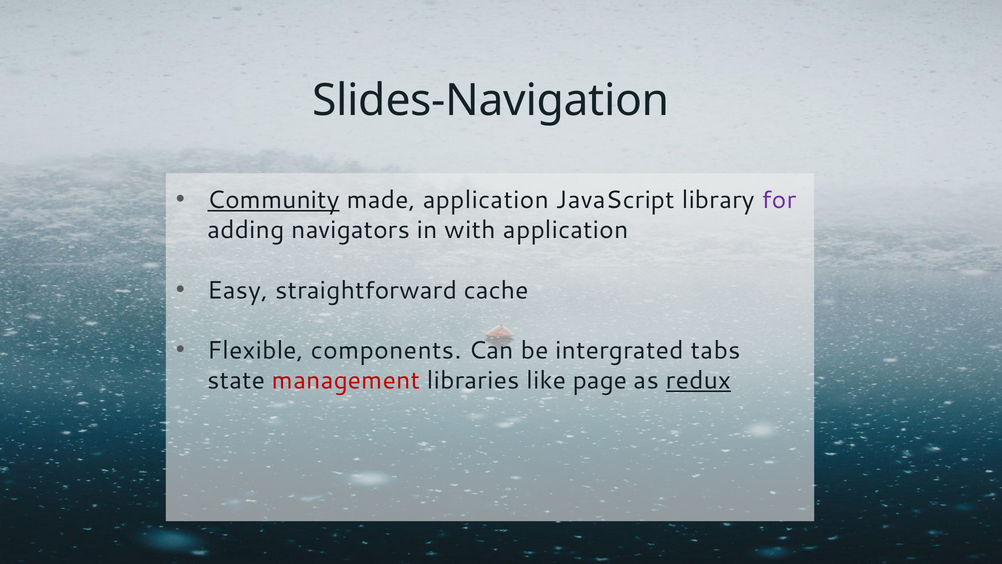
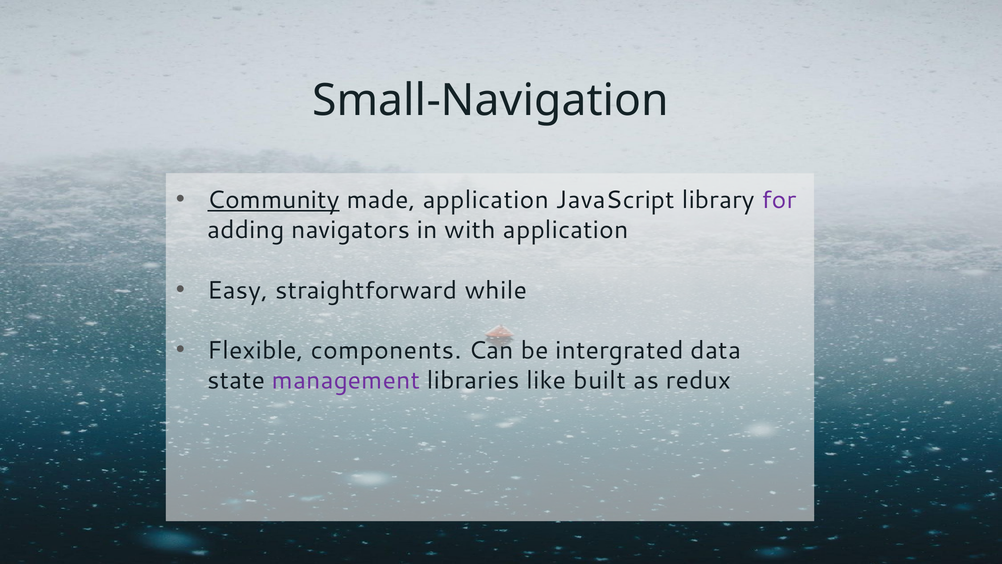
Slides-Navigation: Slides-Navigation -> Small-Navigation
cache: cache -> while
tabs: tabs -> data
management colour: red -> purple
page: page -> built
redux underline: present -> none
